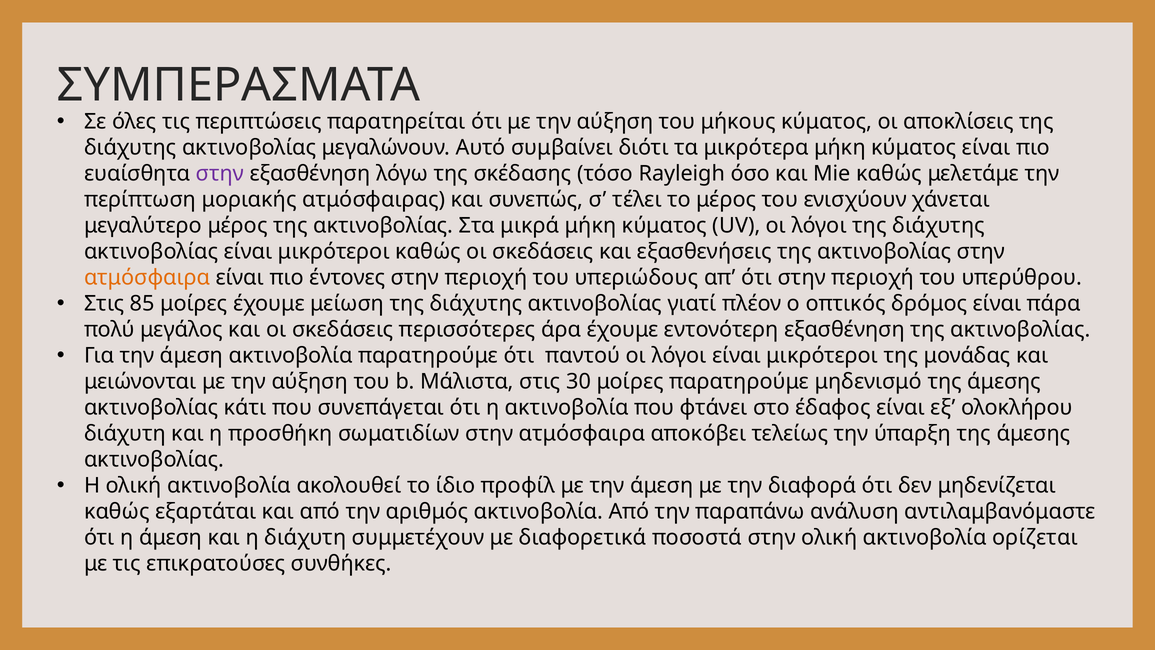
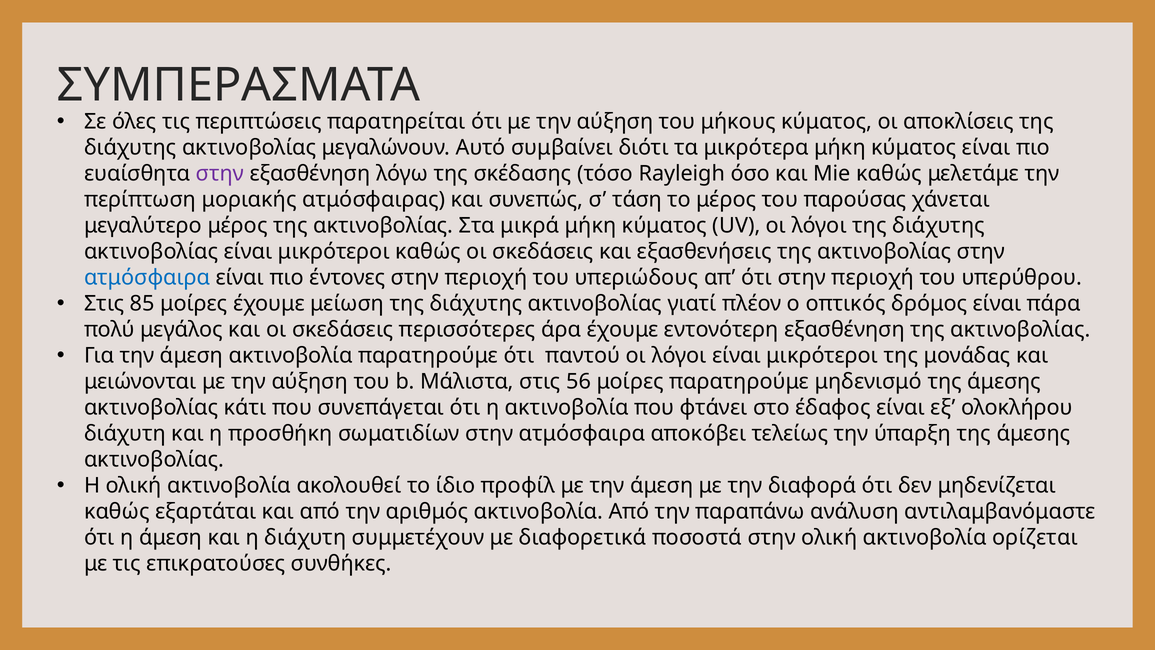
τέλει: τέλει -> τάση
ενισχύουν: ενισχύουν -> παρούσας
ατμόσφαιρα at (147, 277) colour: orange -> blue
30: 30 -> 56
